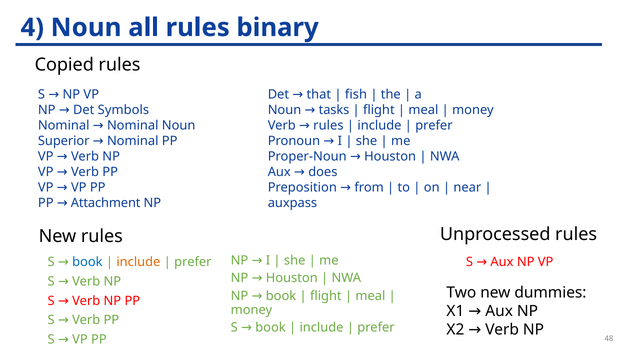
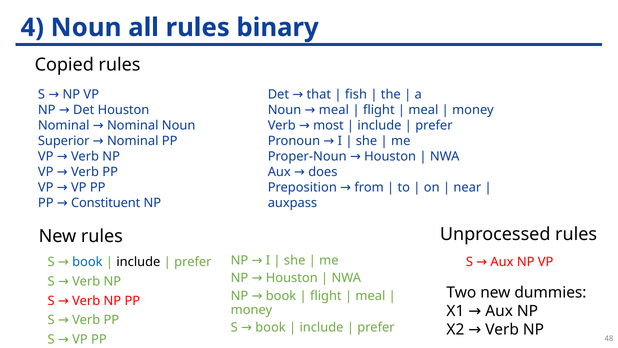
Det Symbols: Symbols -> Houston
Noun tasks: tasks -> meal
Verb rules: rules -> most
Attachment: Attachment -> Constituent
include at (138, 262) colour: orange -> black
